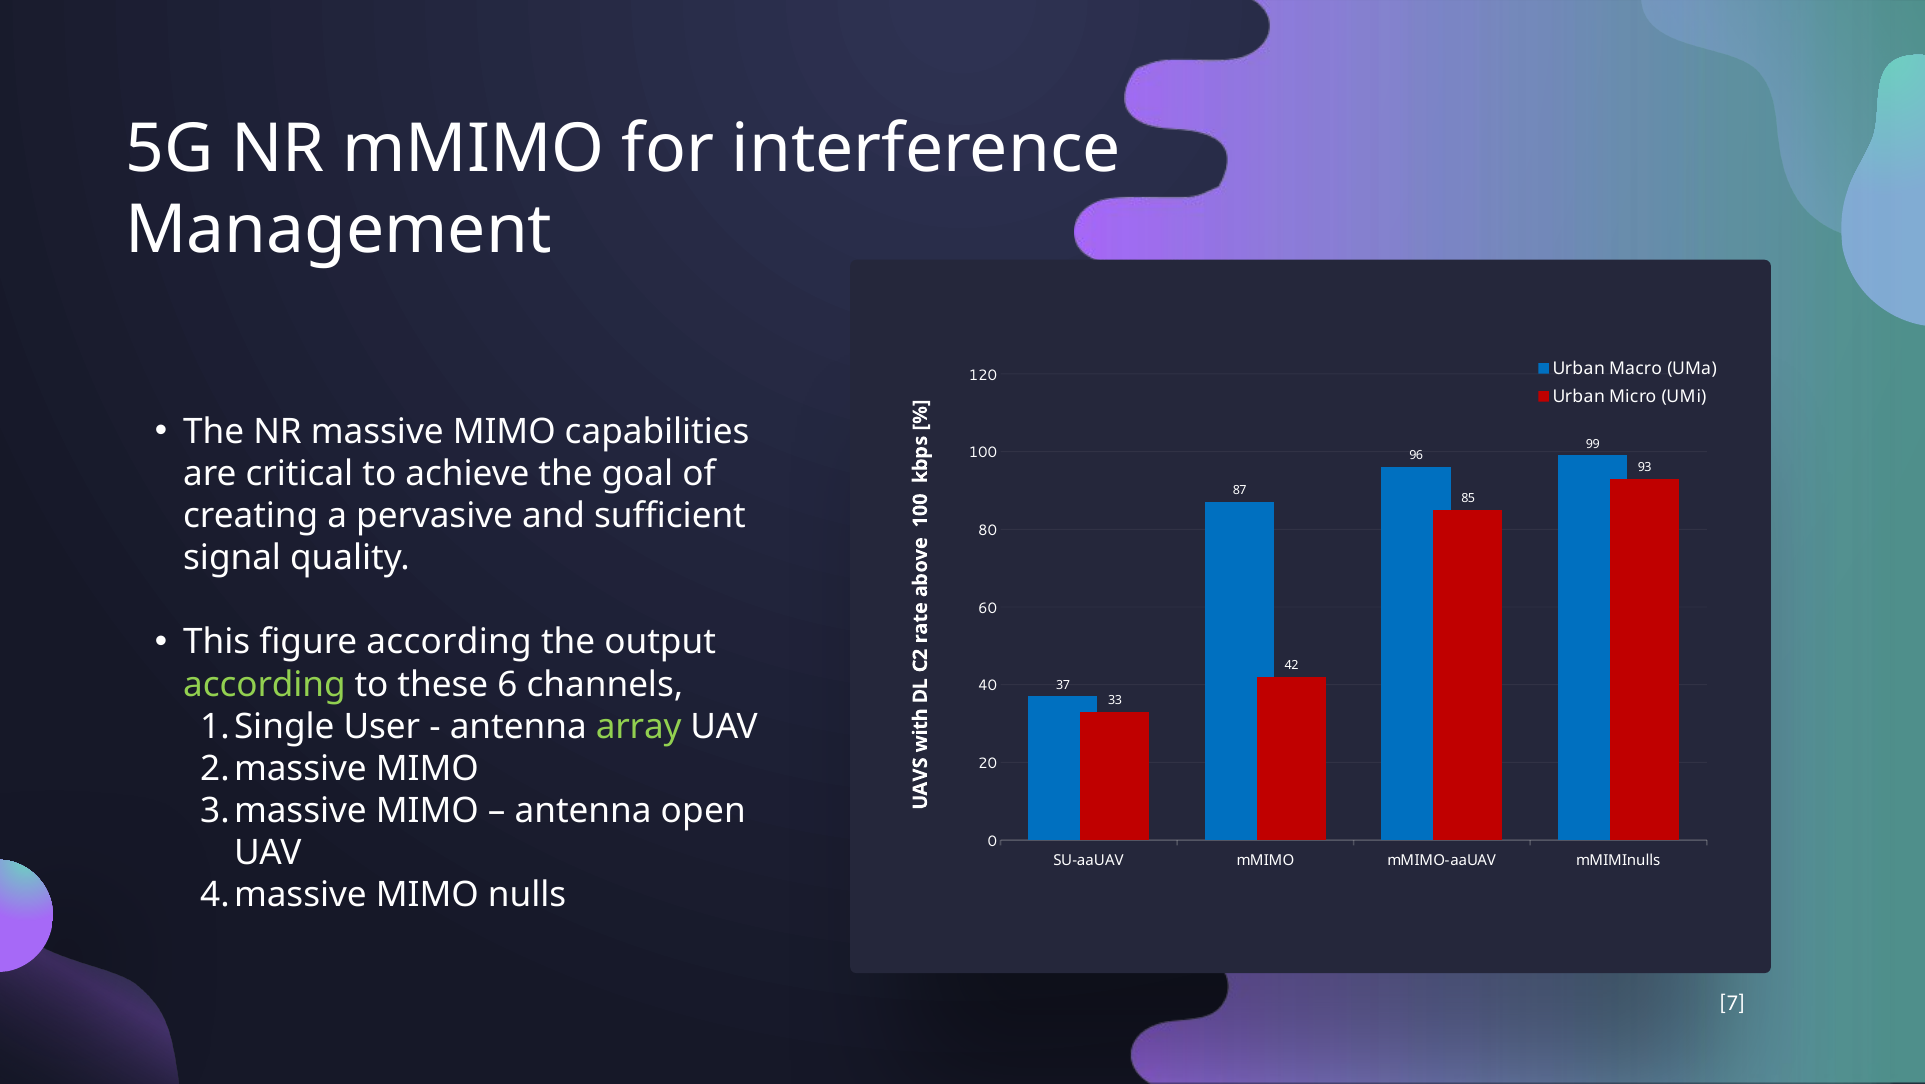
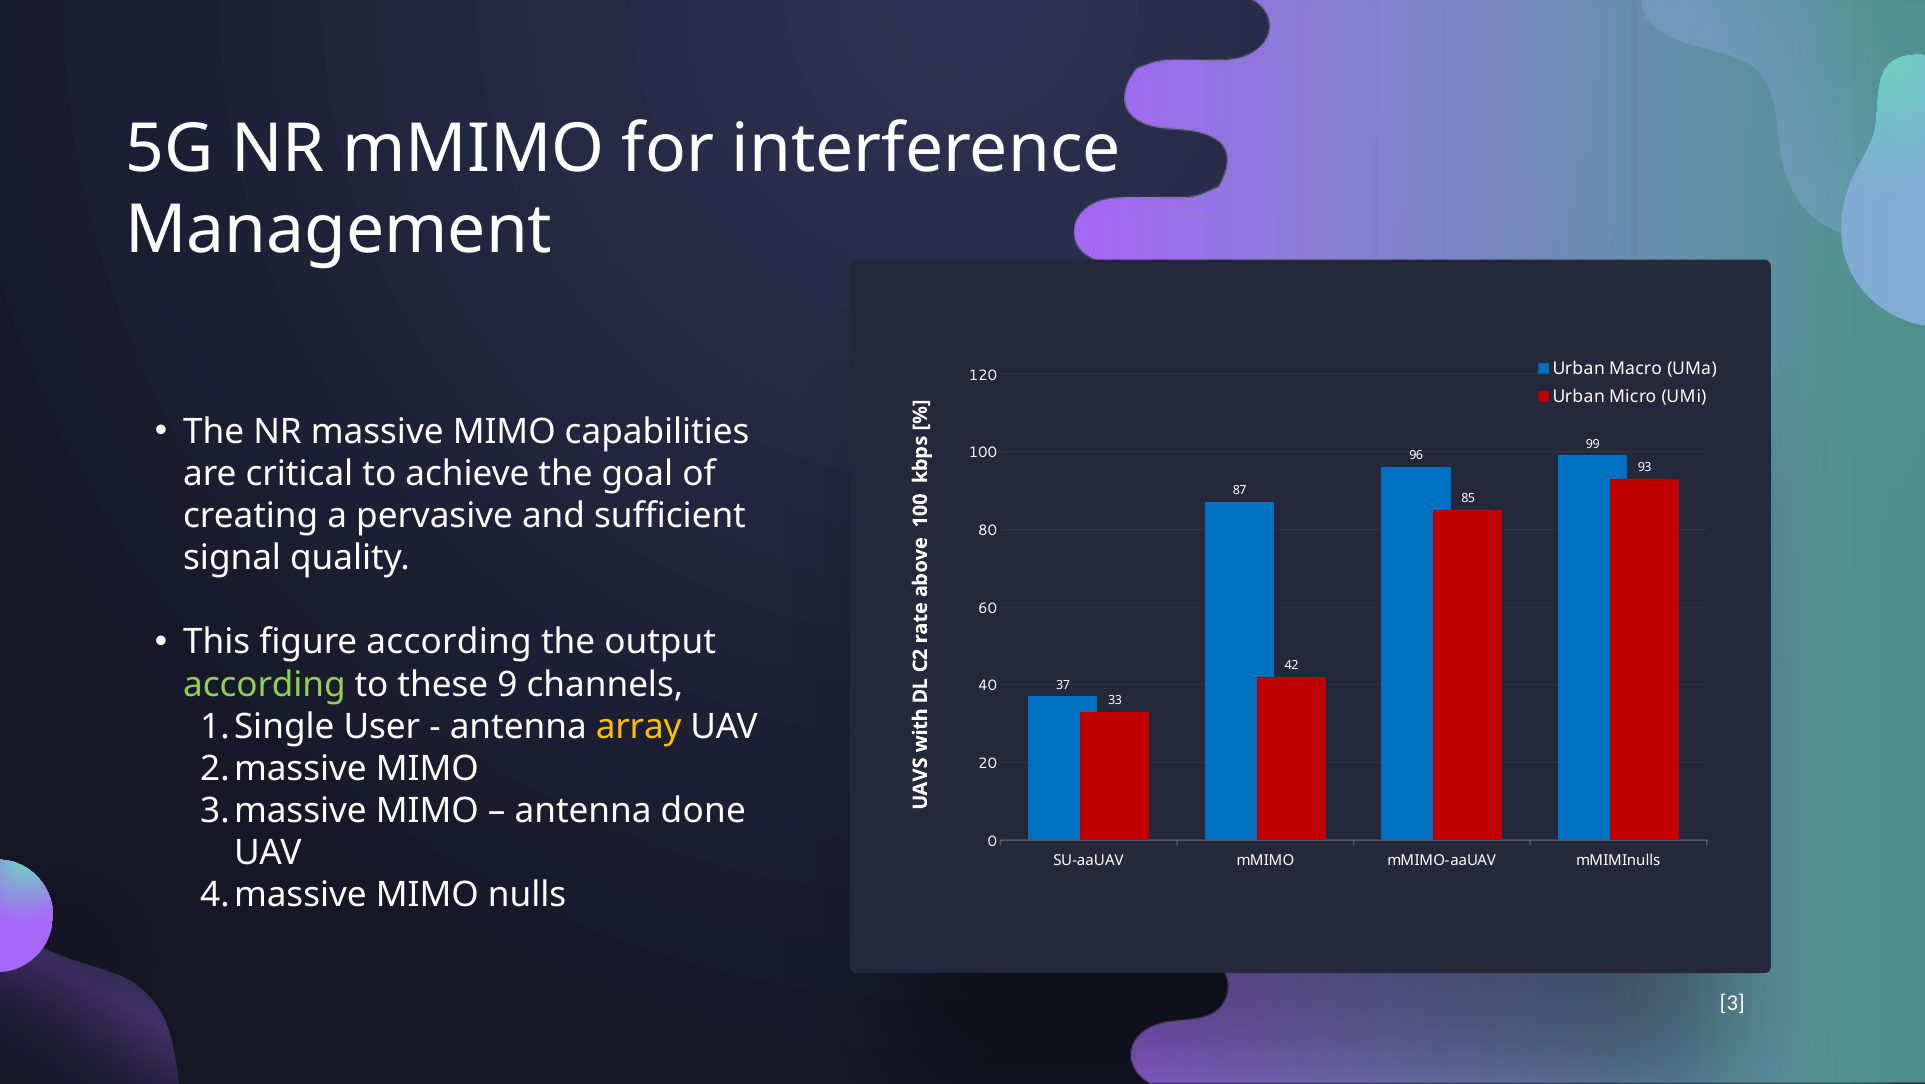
6: 6 -> 9
array colour: light green -> yellow
open: open -> done
7: 7 -> 3
